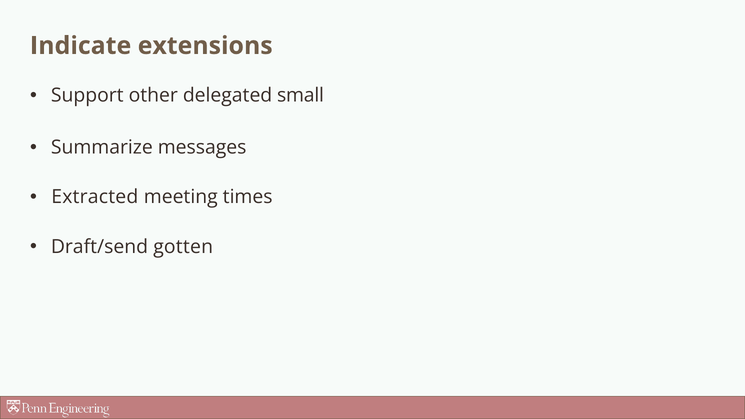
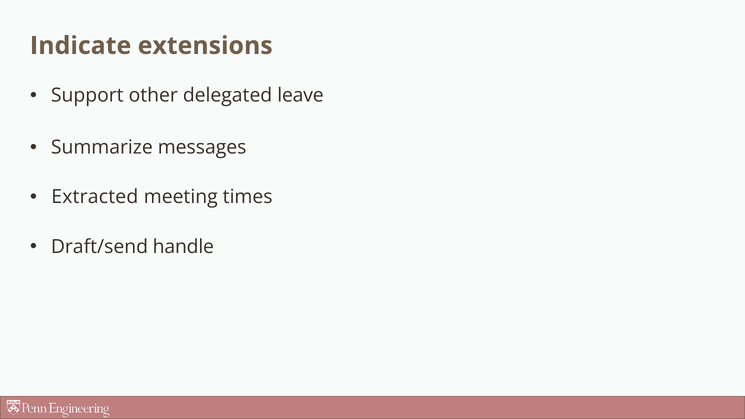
small: small -> leave
gotten: gotten -> handle
